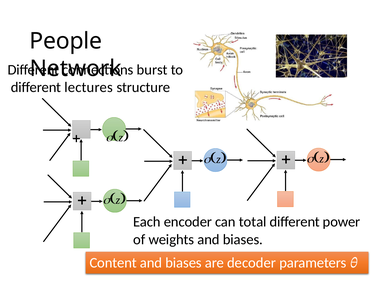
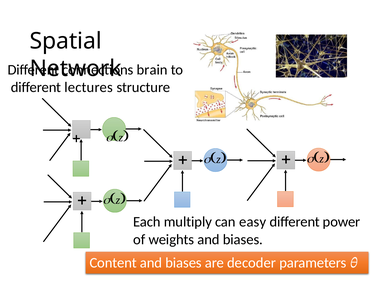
People: People -> Spatial
burst: burst -> brain
encoder: encoder -> multiply
total: total -> easy
